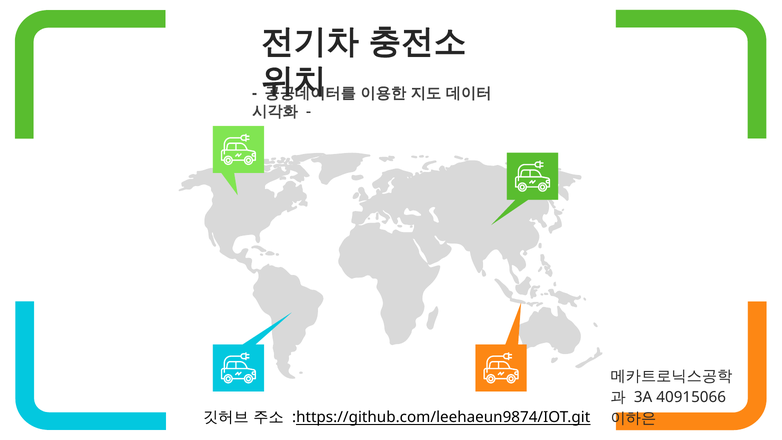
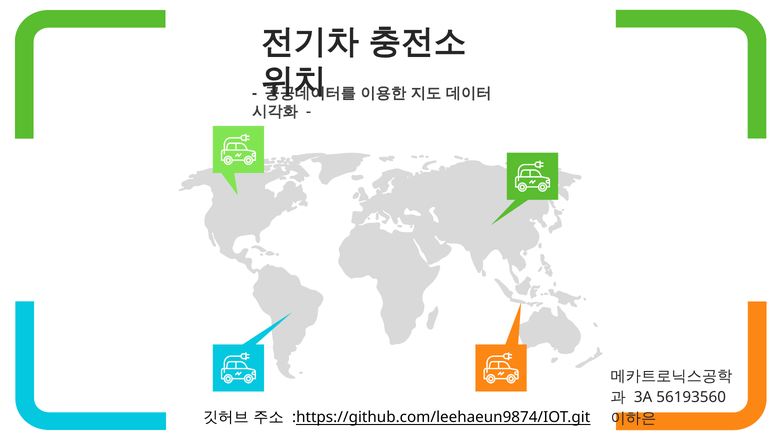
40915066: 40915066 -> 56193560
